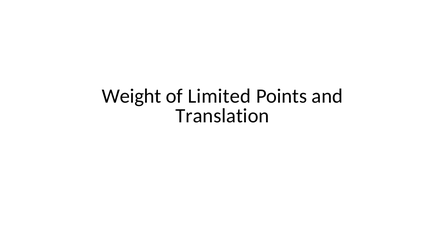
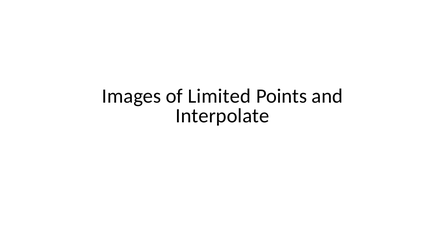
Weight: Weight -> Images
Translation: Translation -> Interpolate
